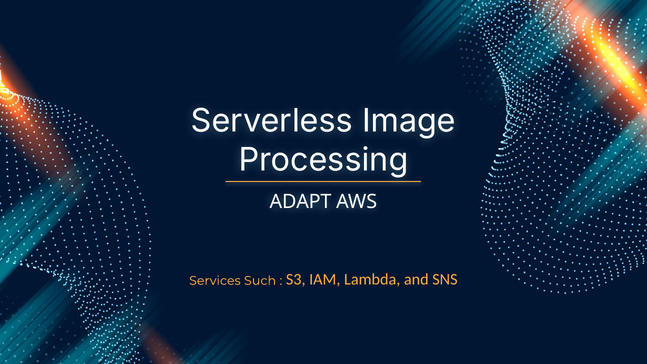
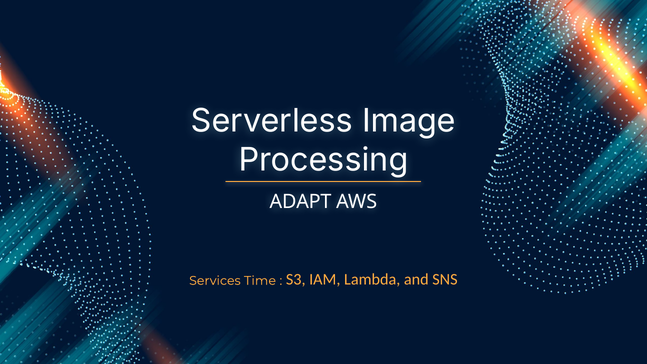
Such: Such -> Time
